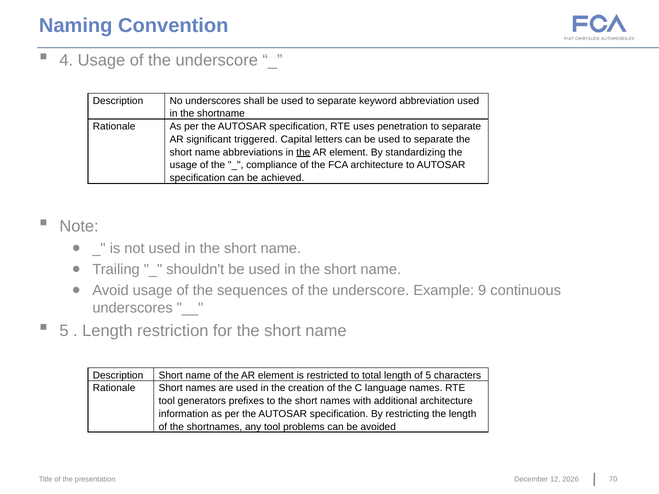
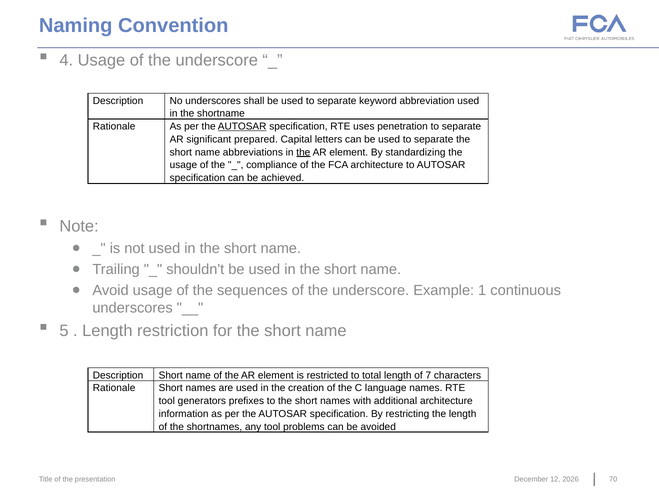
AUTOSAR at (242, 127) underline: none -> present
triggered: triggered -> prepared
9: 9 -> 1
of 5: 5 -> 7
